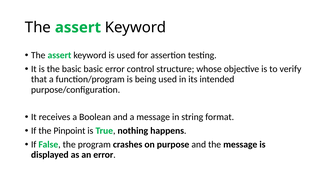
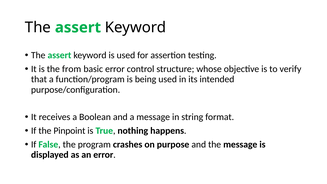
the basic: basic -> from
